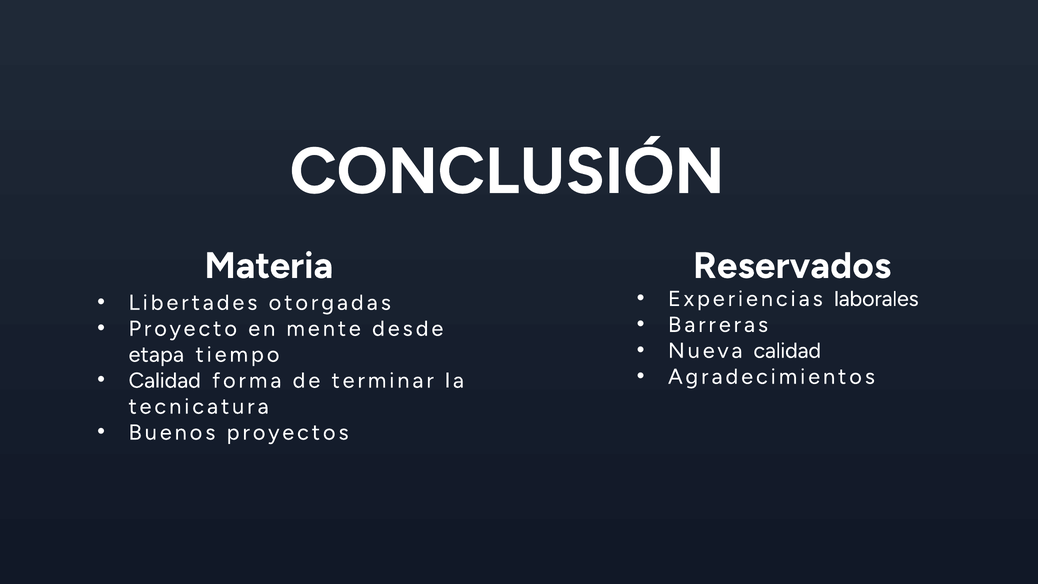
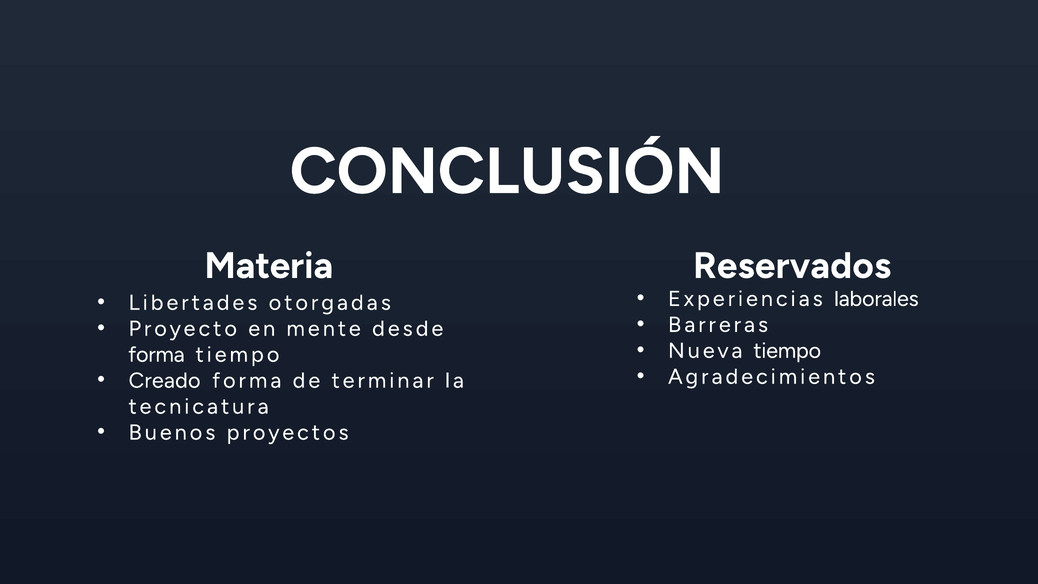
Nueva calidad: calidad -> tiempo
etapa at (156, 355): etapa -> forma
Calidad at (165, 380): Calidad -> Creado
